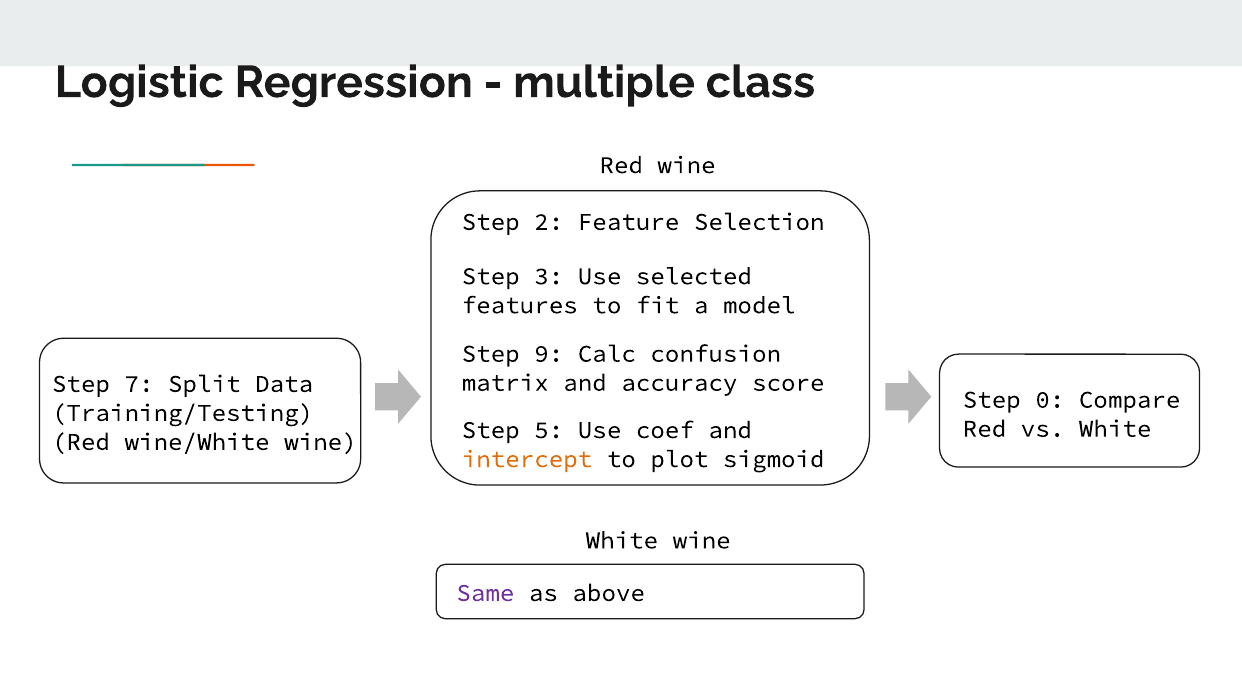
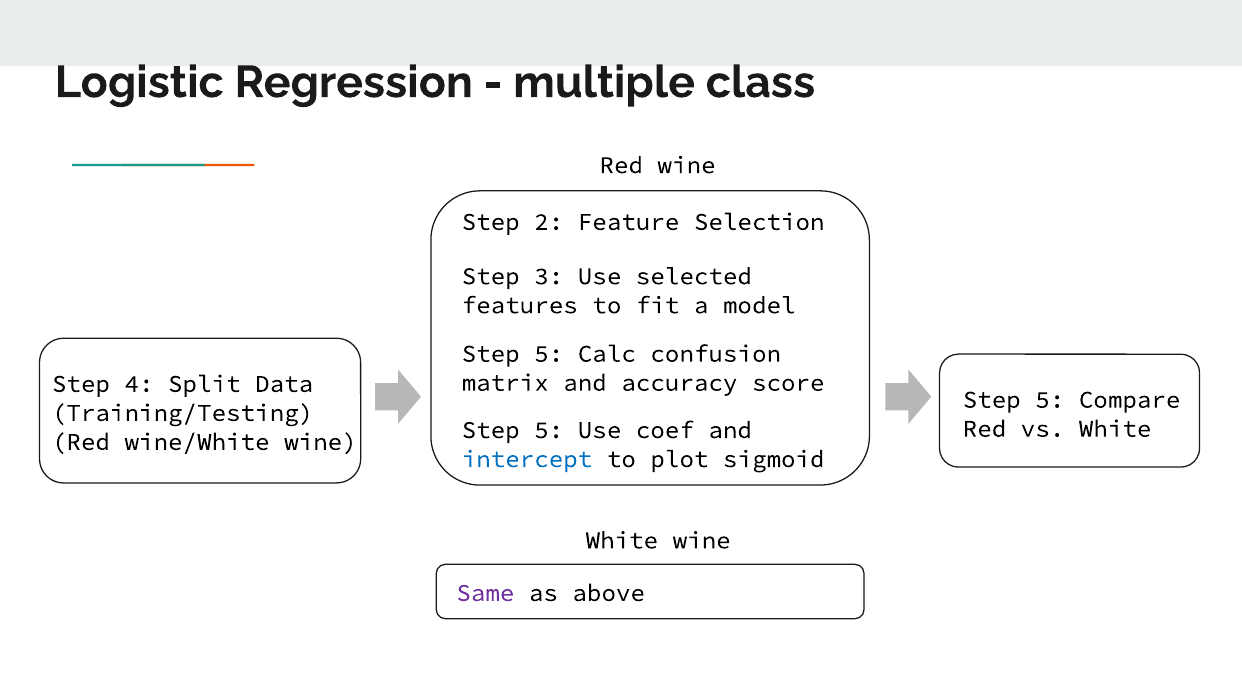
9 at (549, 354): 9 -> 5
7: 7 -> 4
0 at (1050, 400): 0 -> 5
intercept colour: orange -> blue
